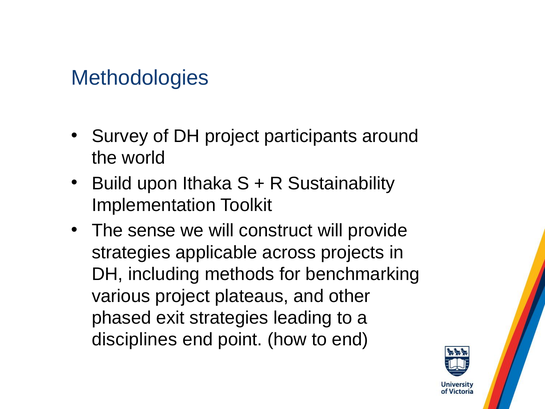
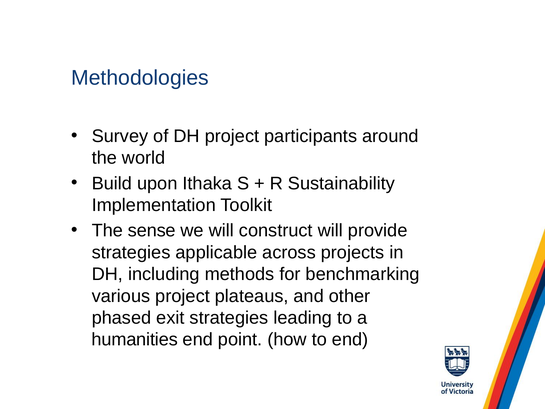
disciplines: disciplines -> humanities
